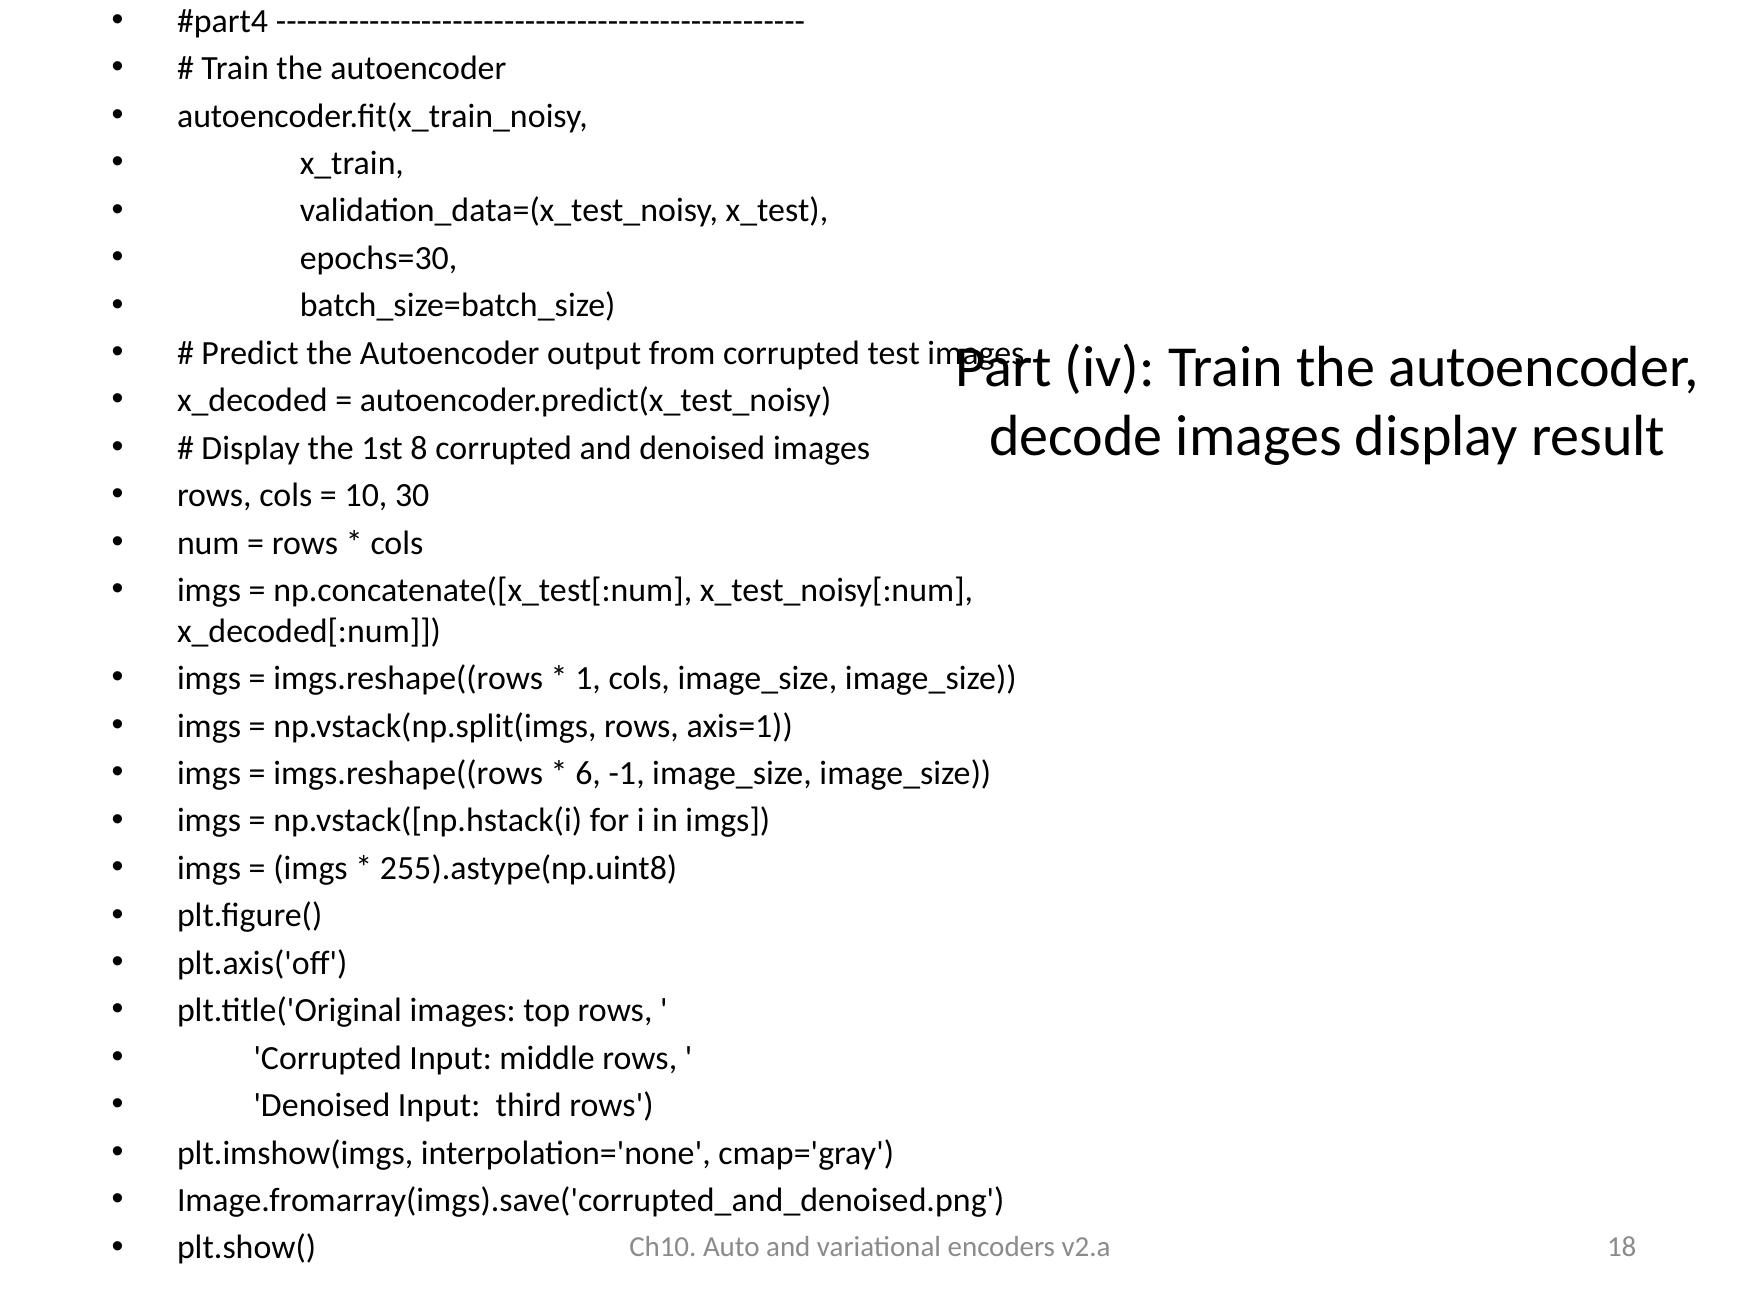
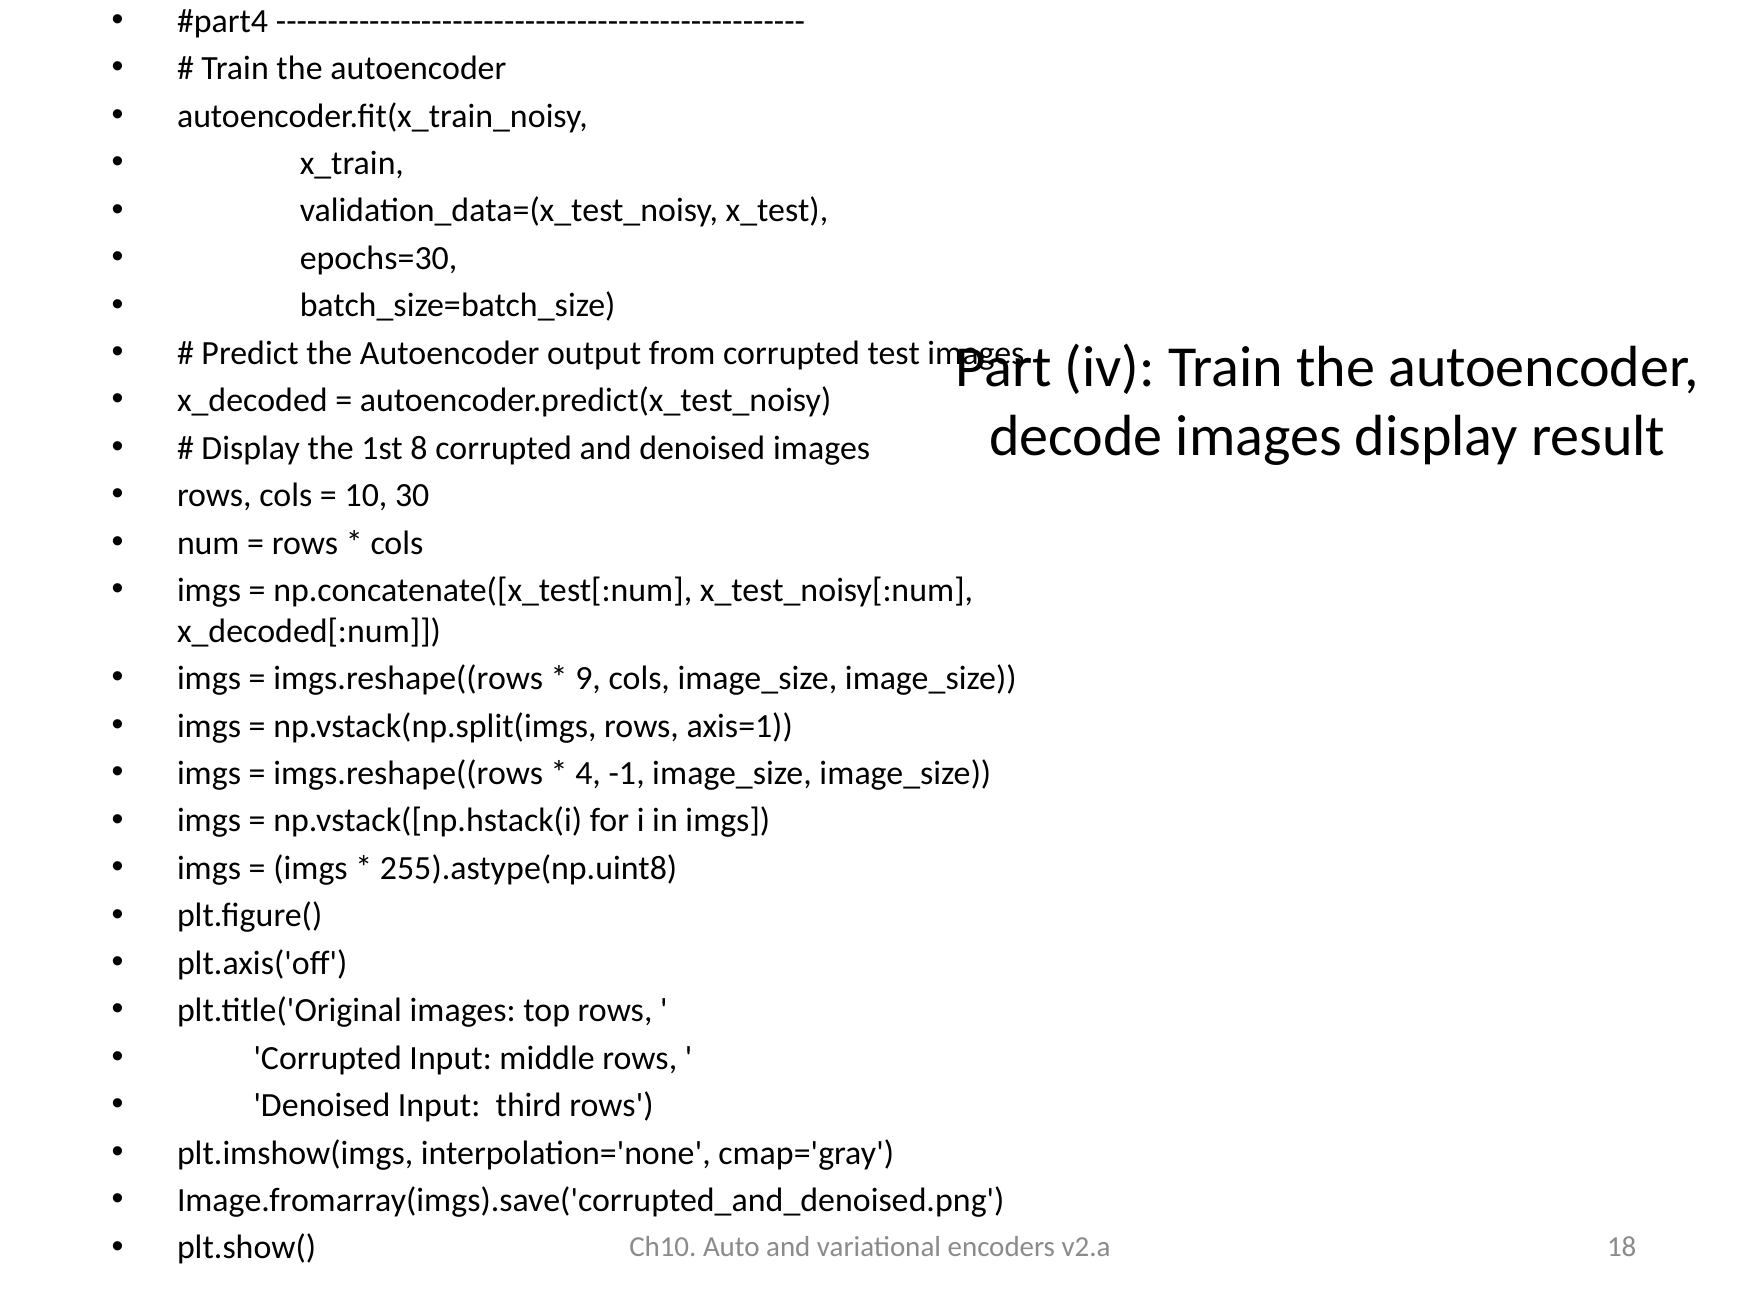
1: 1 -> 9
6: 6 -> 4
